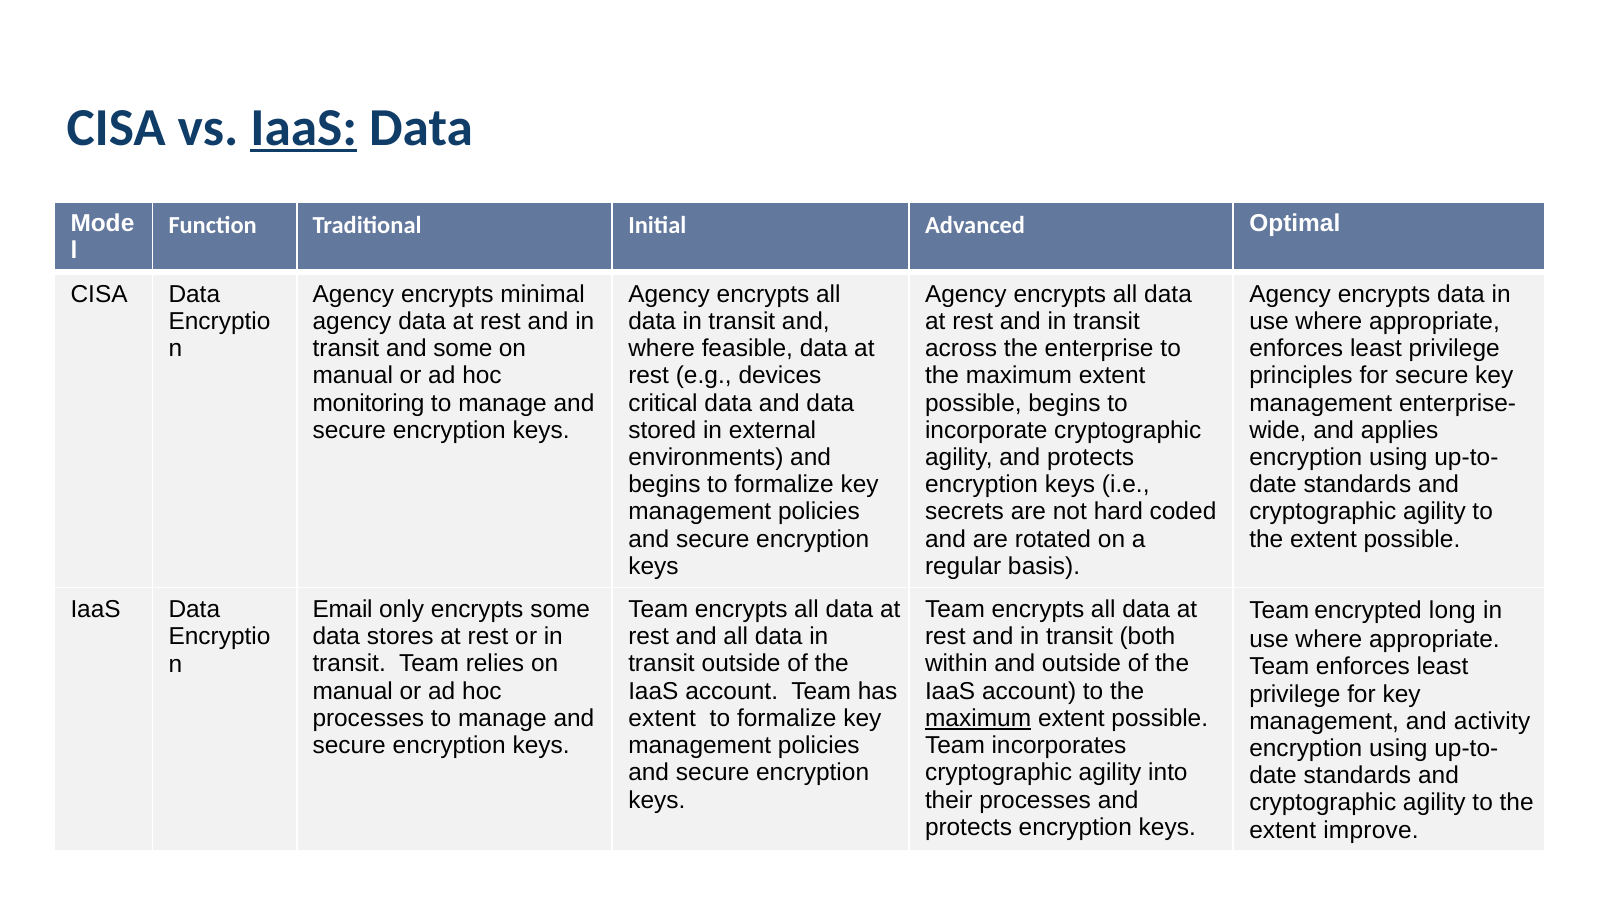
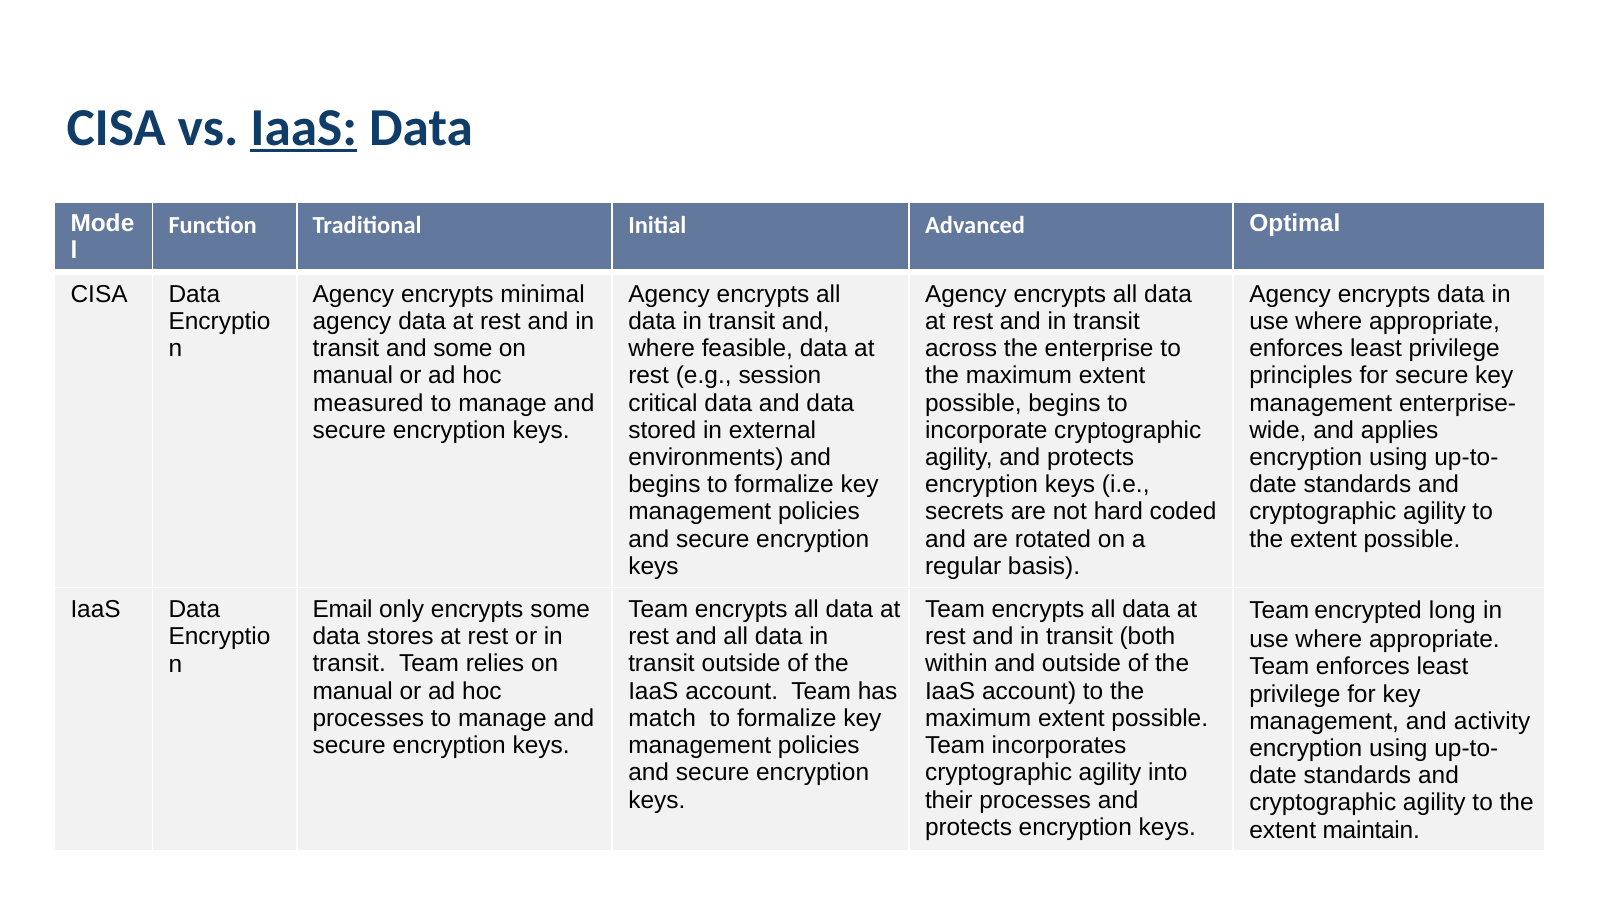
devices: devices -> session
monitoring: monitoring -> measured
extent at (662, 718): extent -> match
maximum at (978, 718) underline: present -> none
improve: improve -> maintain
